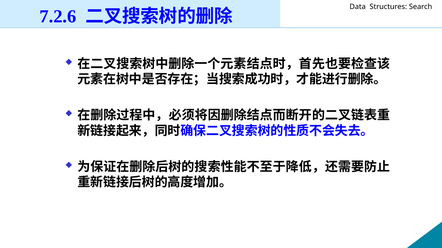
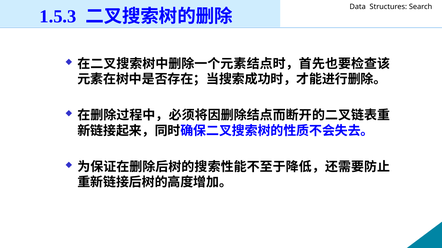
7.2.6: 7.2.6 -> 1.5.3
